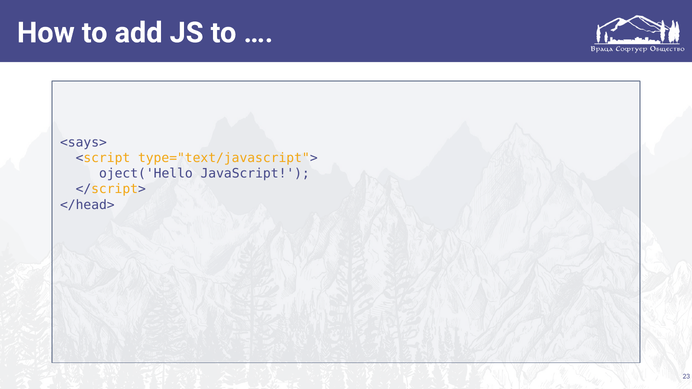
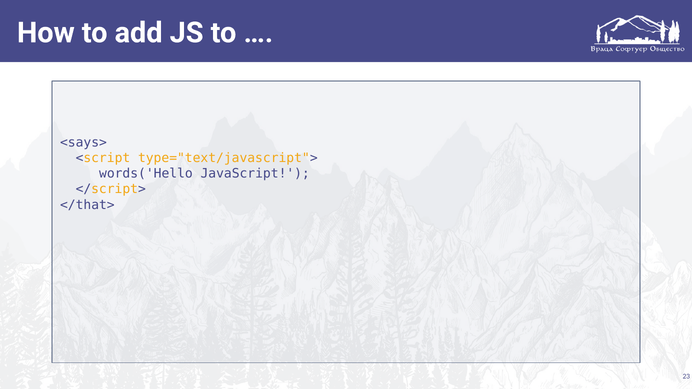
oject('Hello: oject('Hello -> words('Hello
</head>: </head> -> </that>
